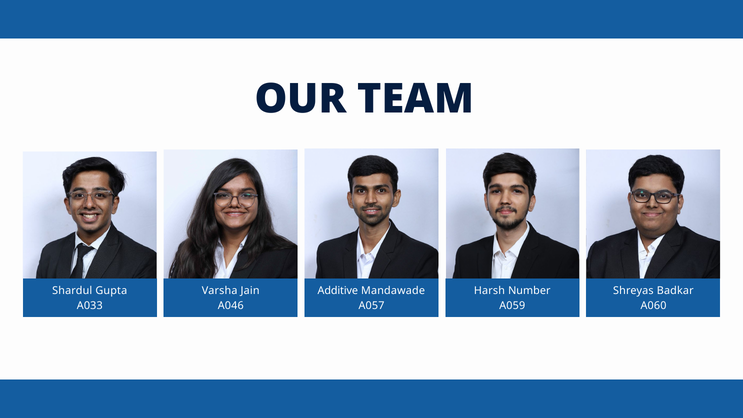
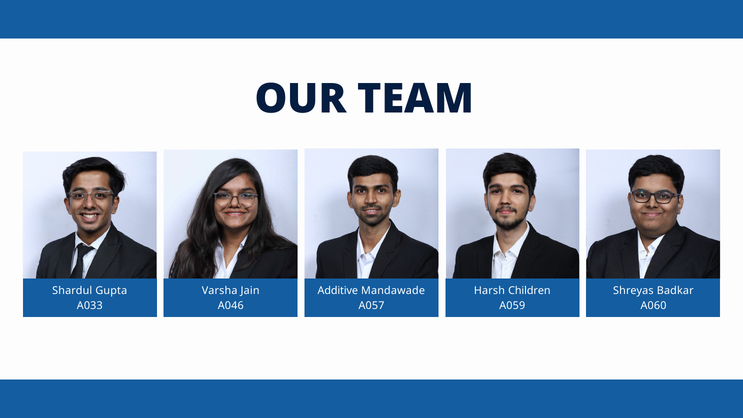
Number: Number -> Children
